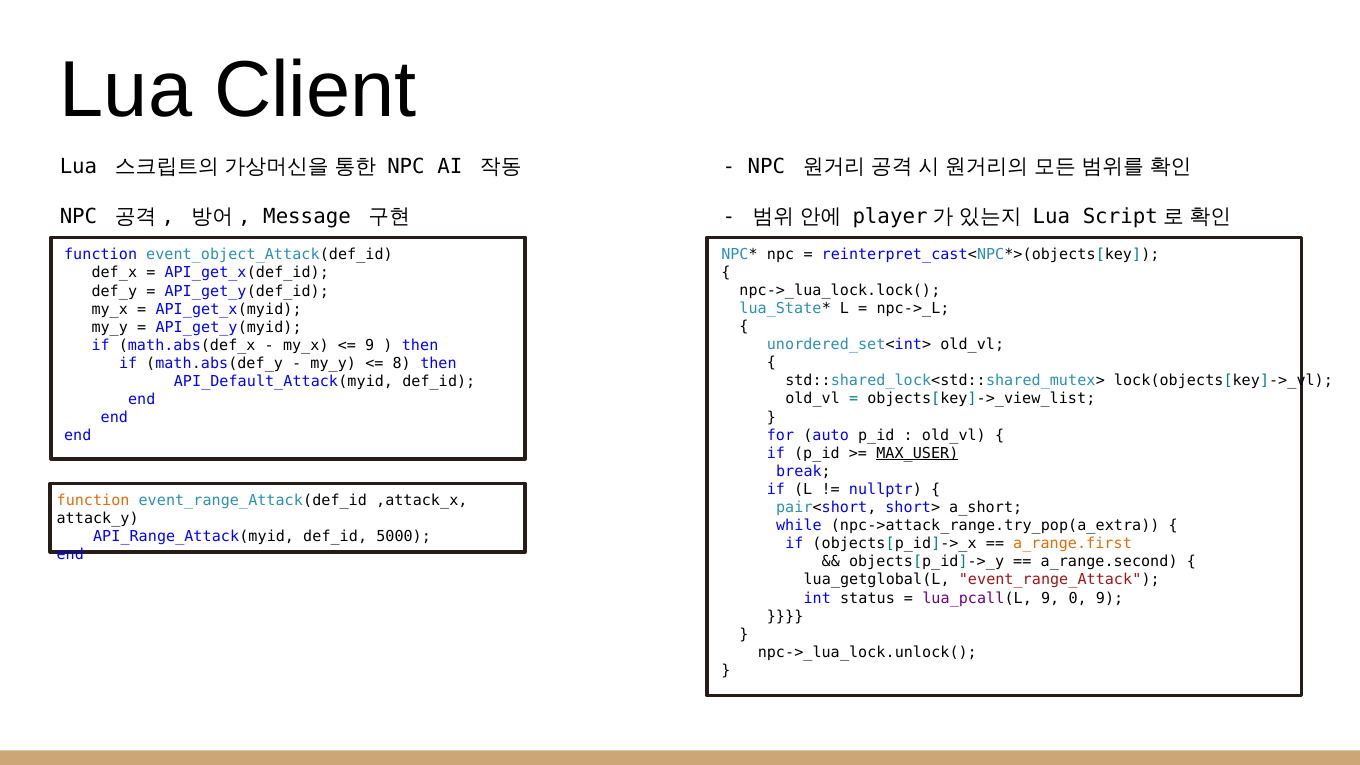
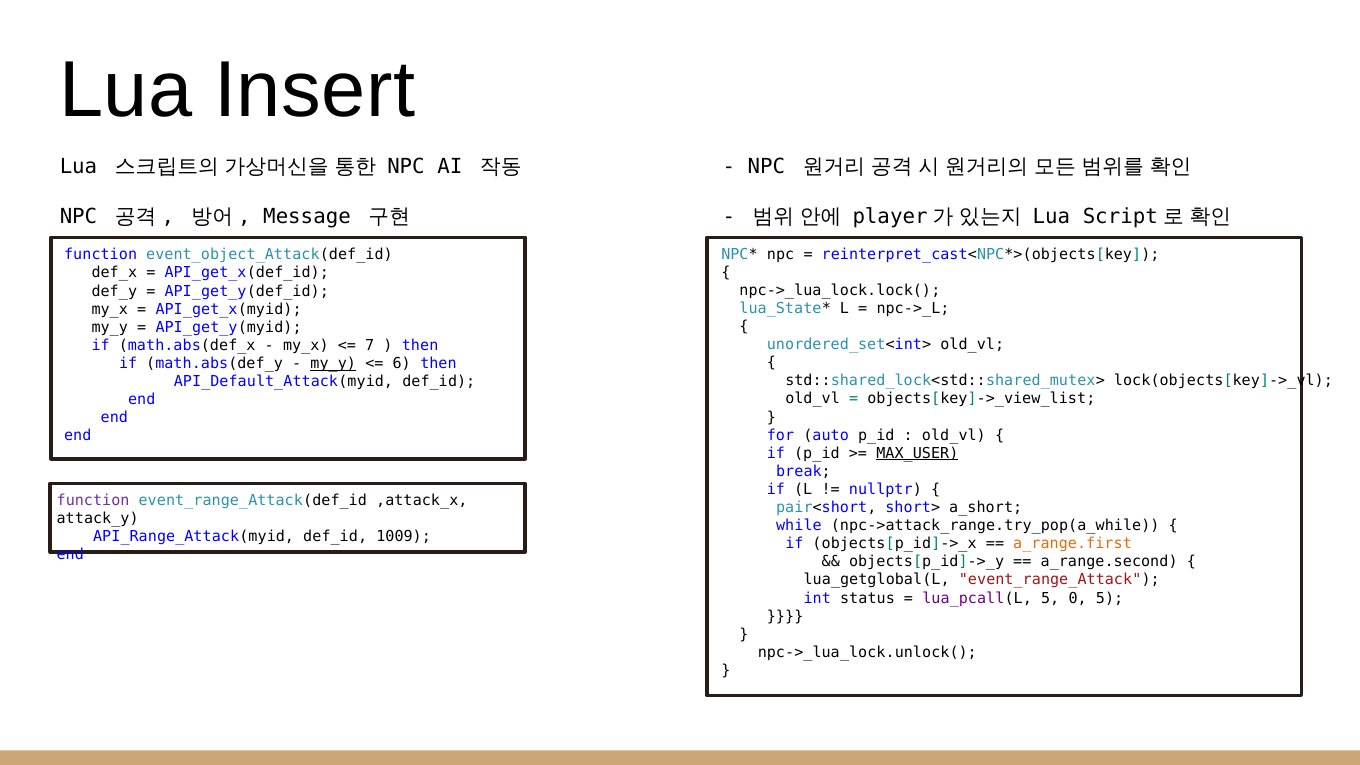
Client: Client -> Insert
9 at (370, 345): 9 -> 7
my_y at (333, 364) underline: none -> present
8: 8 -> 6
function at (93, 500) colour: orange -> purple
npc->attack_range.try_pop(a_extra: npc->attack_range.try_pop(a_extra -> npc->attack_range.try_pop(a_while
5000: 5000 -> 1009
lua_pcall(L 9: 9 -> 5
0 9: 9 -> 5
